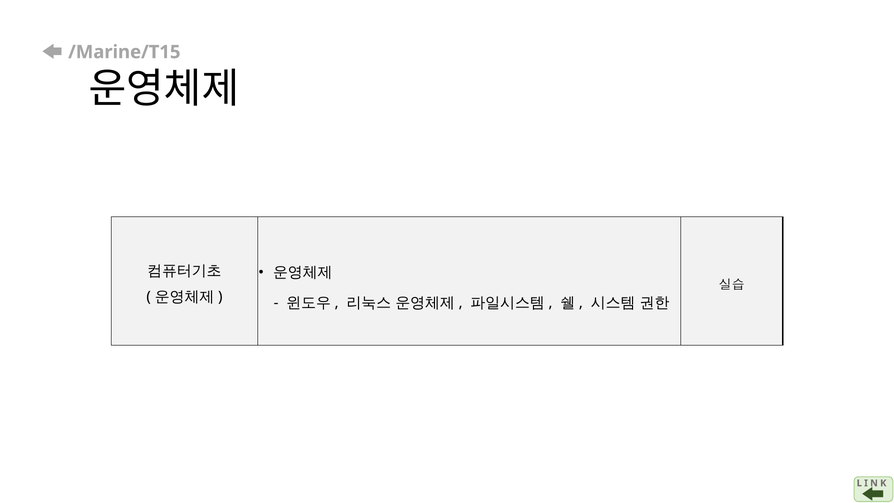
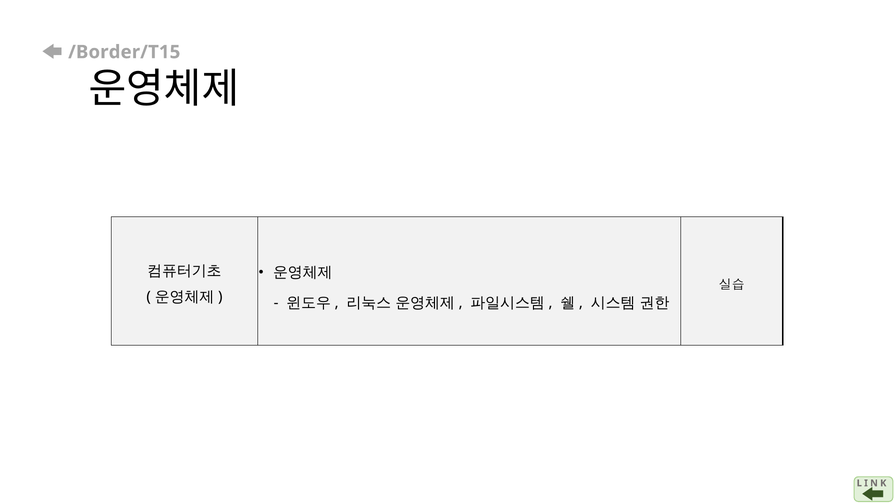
/Marine/T15: /Marine/T15 -> /Border/T15
